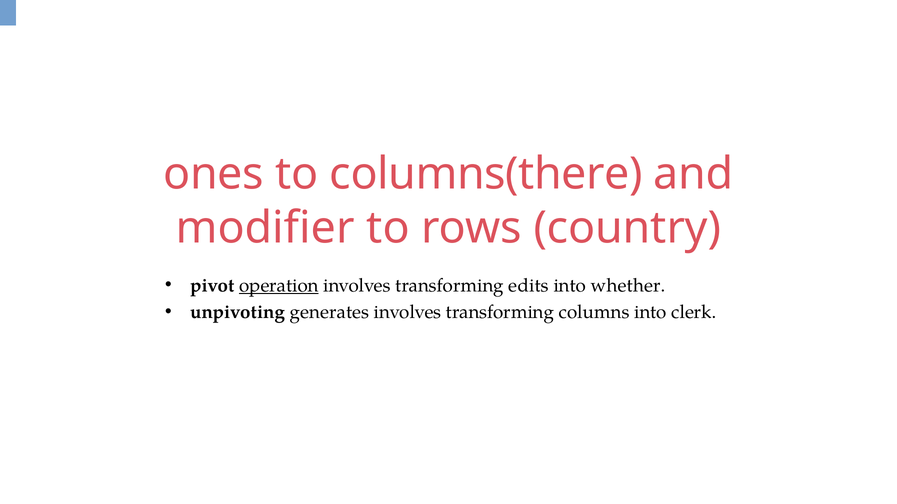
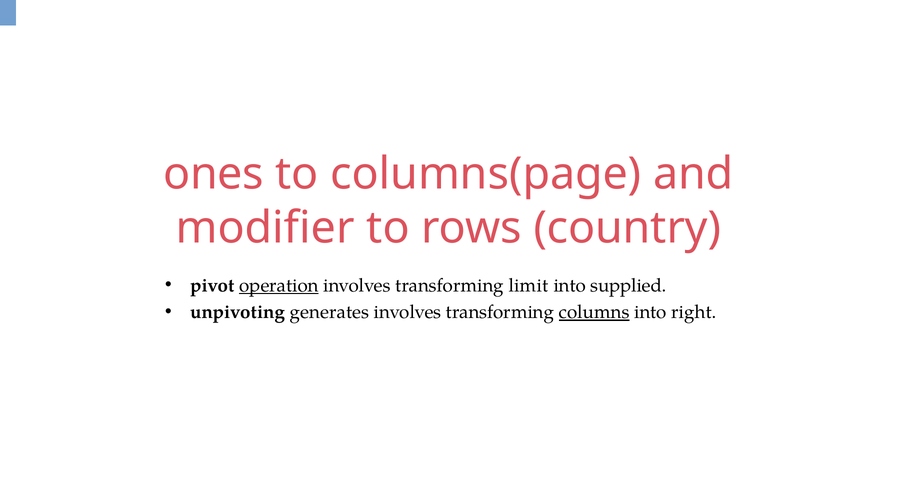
columns(there: columns(there -> columns(page
edits: edits -> limit
whether: whether -> supplied
columns underline: none -> present
clerk: clerk -> right
